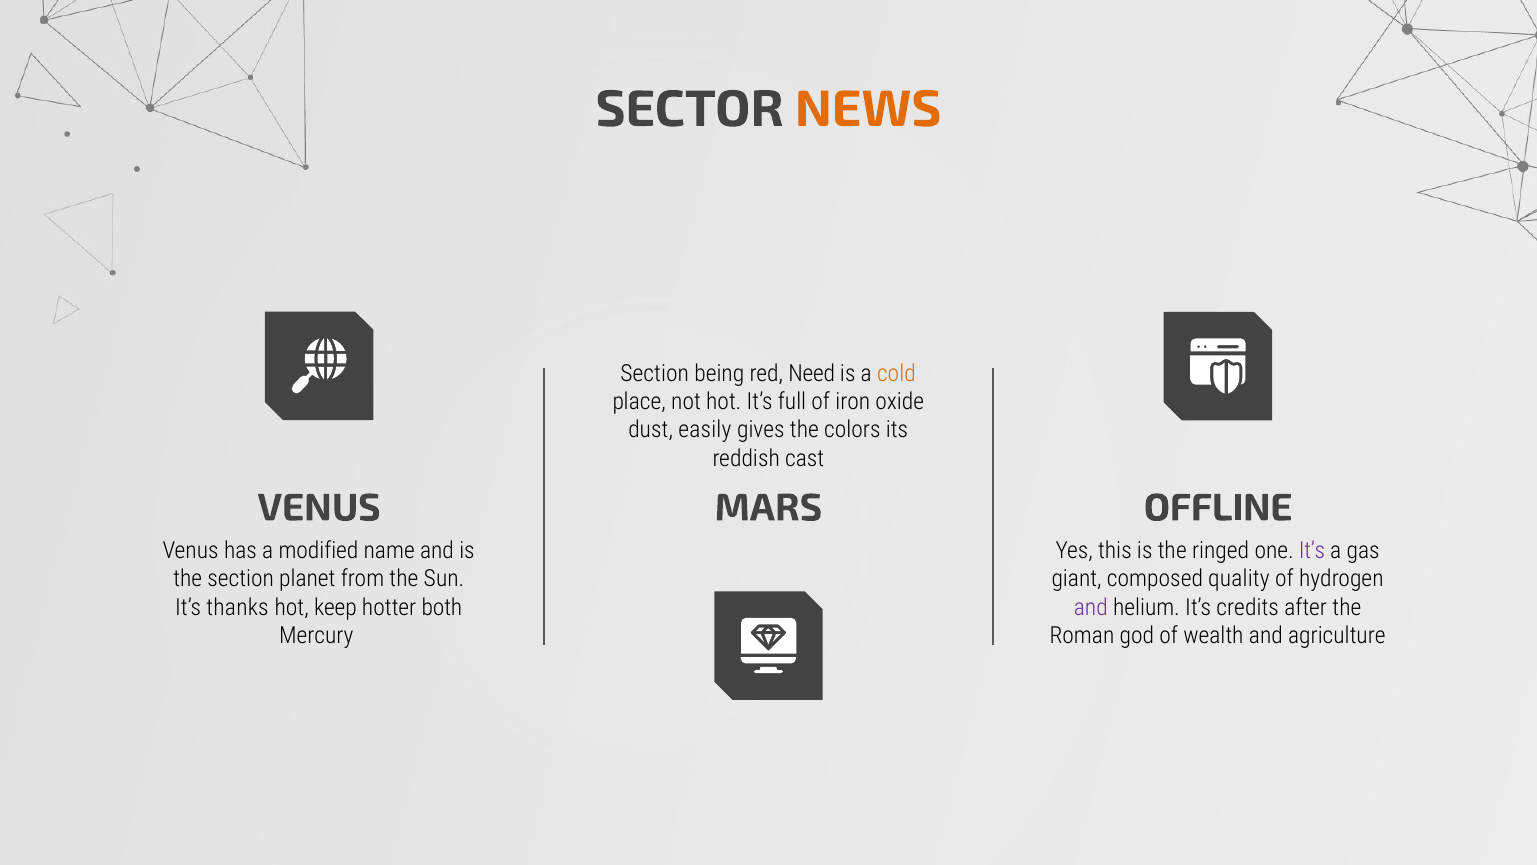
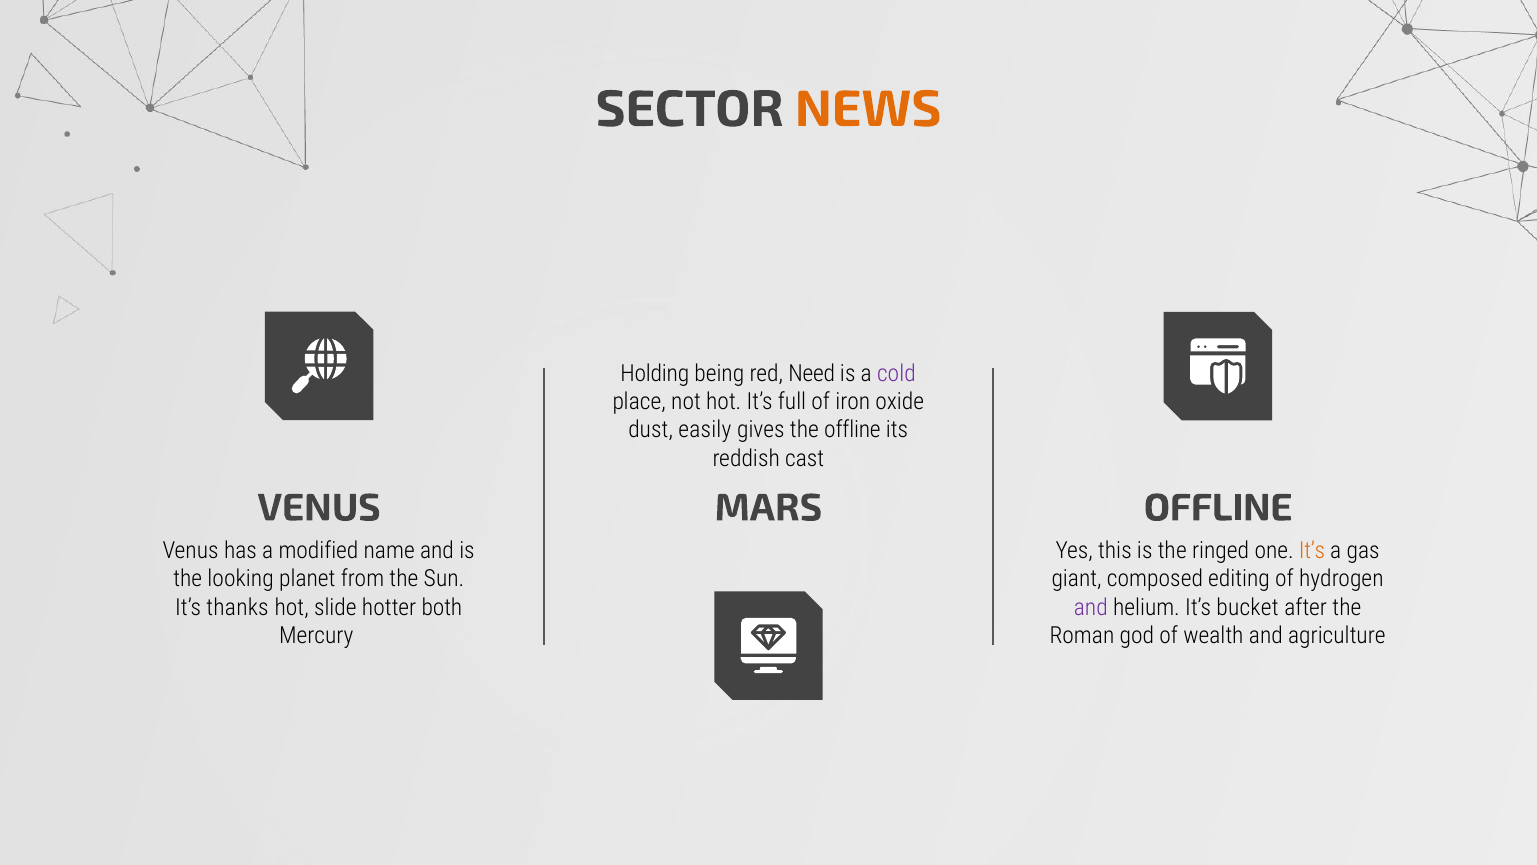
Section at (655, 373): Section -> Holding
cold colour: orange -> purple
the colors: colors -> offline
It’s at (1312, 551) colour: purple -> orange
the section: section -> looking
quality: quality -> editing
keep: keep -> slide
credits: credits -> bucket
